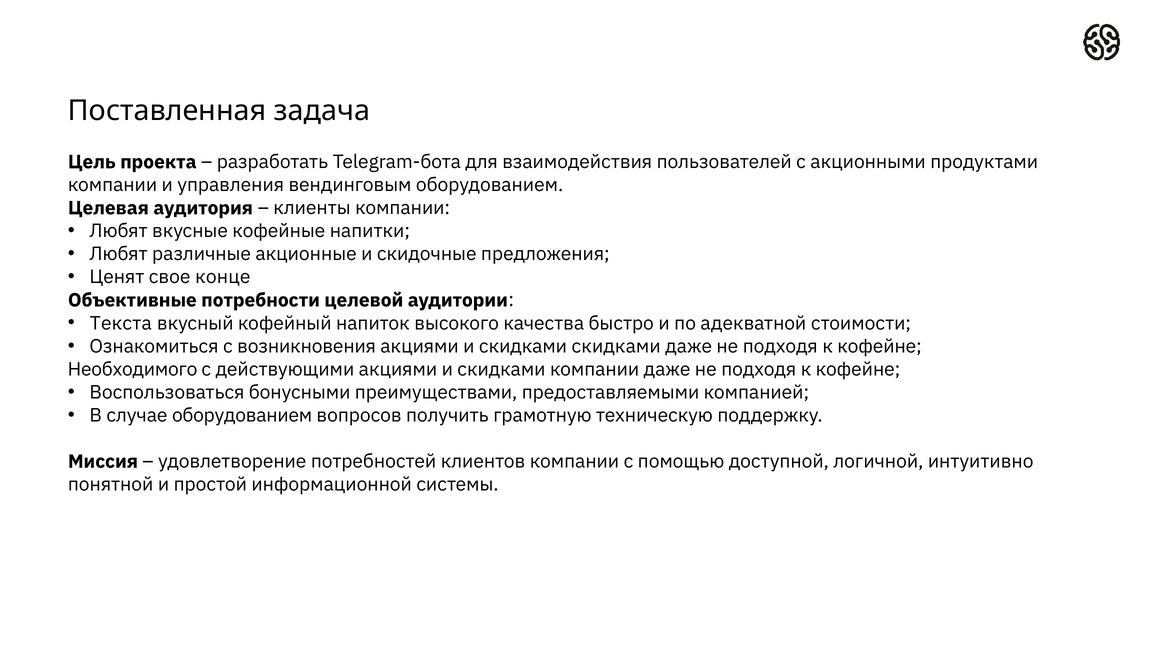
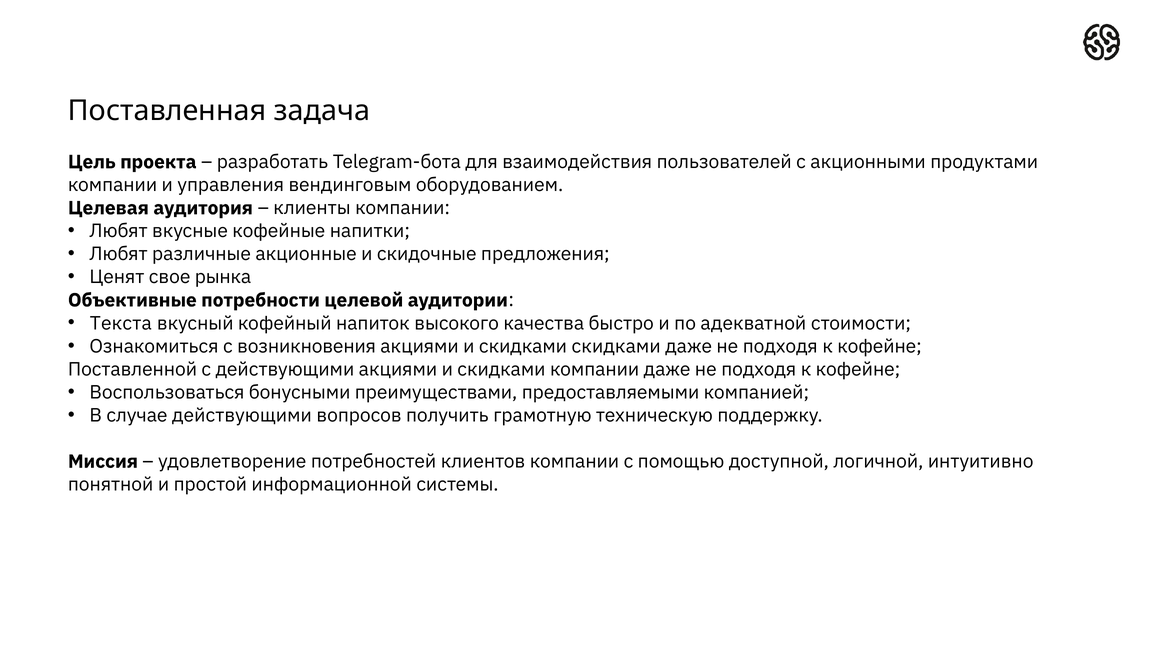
конце: конце -> рынка
Необходимого: Необходимого -> Поставленной
случае оборудованием: оборудованием -> действующими
